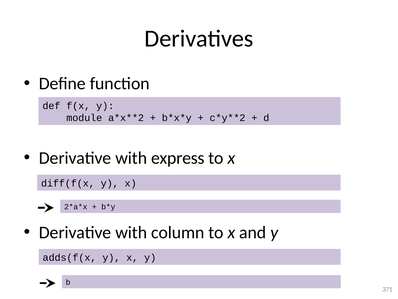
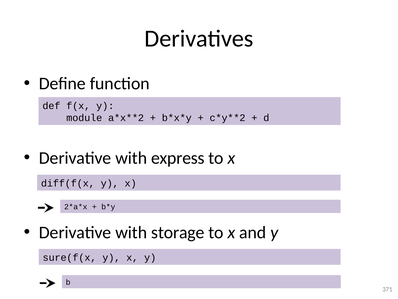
column: column -> storage
adds(f(x: adds(f(x -> sure(f(x
